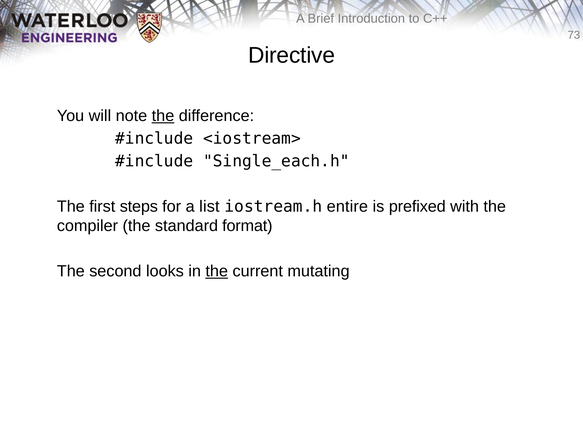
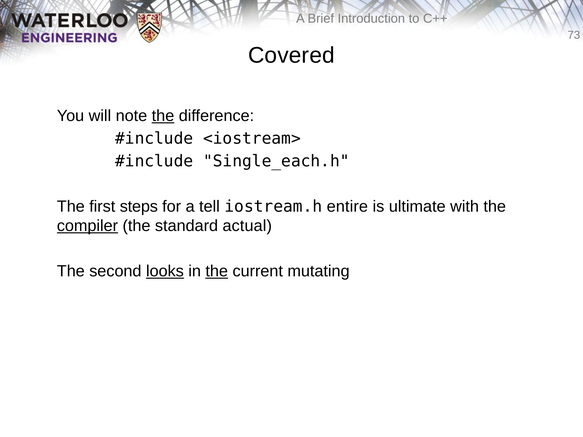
Directive: Directive -> Covered
list: list -> tell
prefixed: prefixed -> ultimate
compiler underline: none -> present
format: format -> actual
looks underline: none -> present
